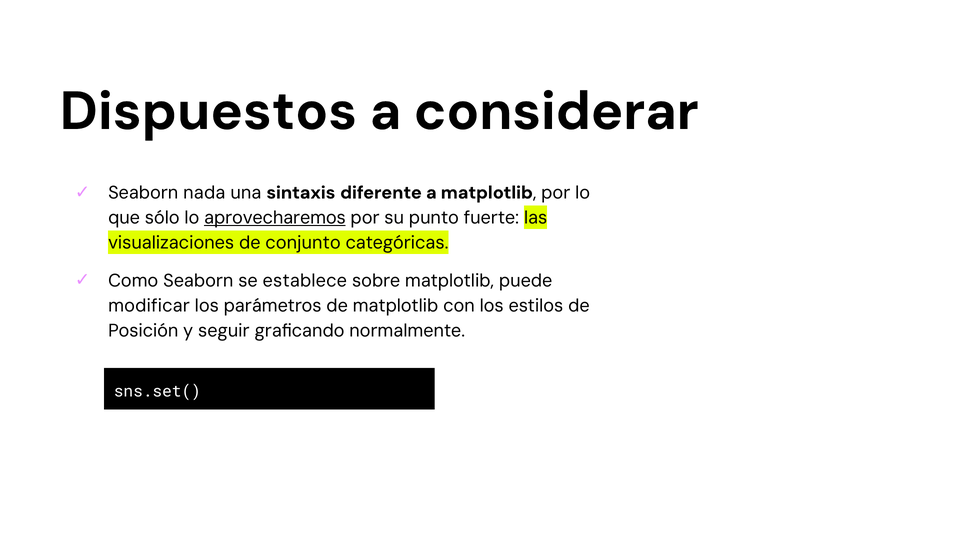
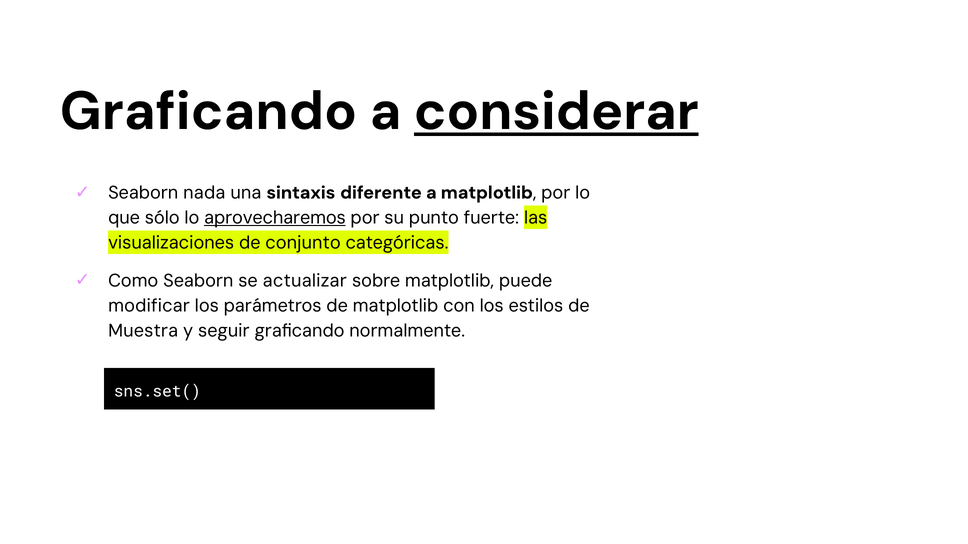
Dispuestos at (208, 111): Dispuestos -> Graficando
considerar underline: none -> present
establece: establece -> actualizar
Posición: Posición -> Muestra
